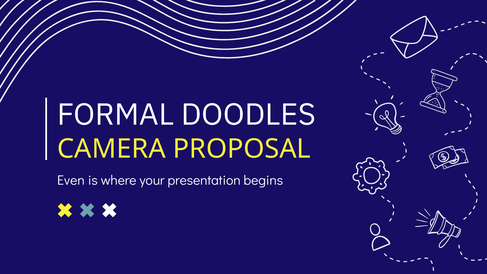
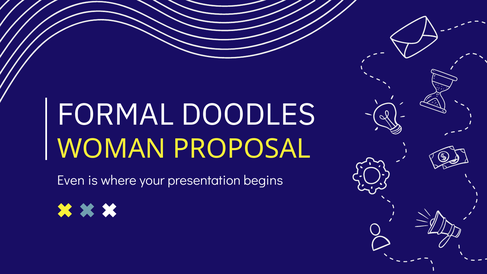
CAMERA: CAMERA -> WOMAN
